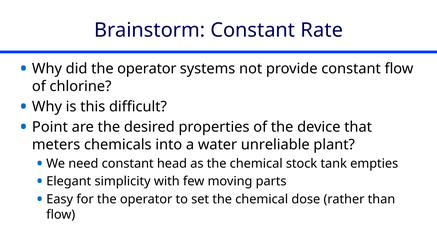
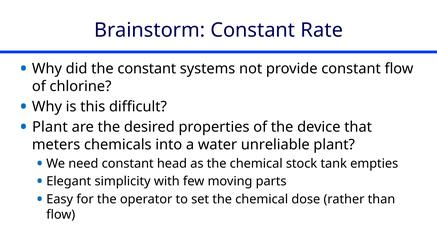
did the operator: operator -> constant
Point at (50, 127): Point -> Plant
